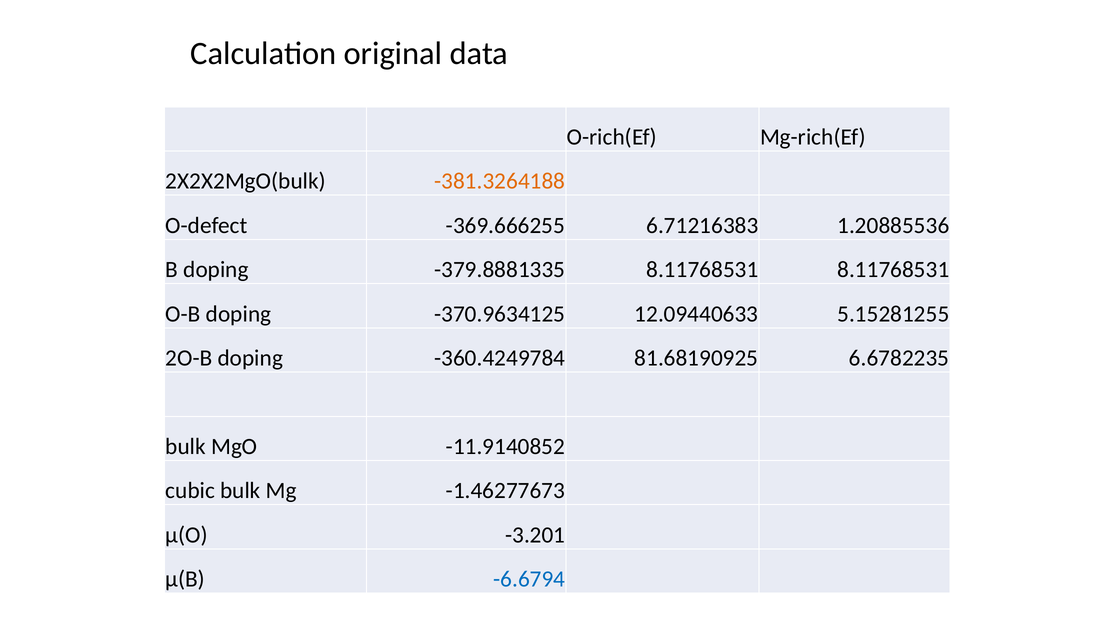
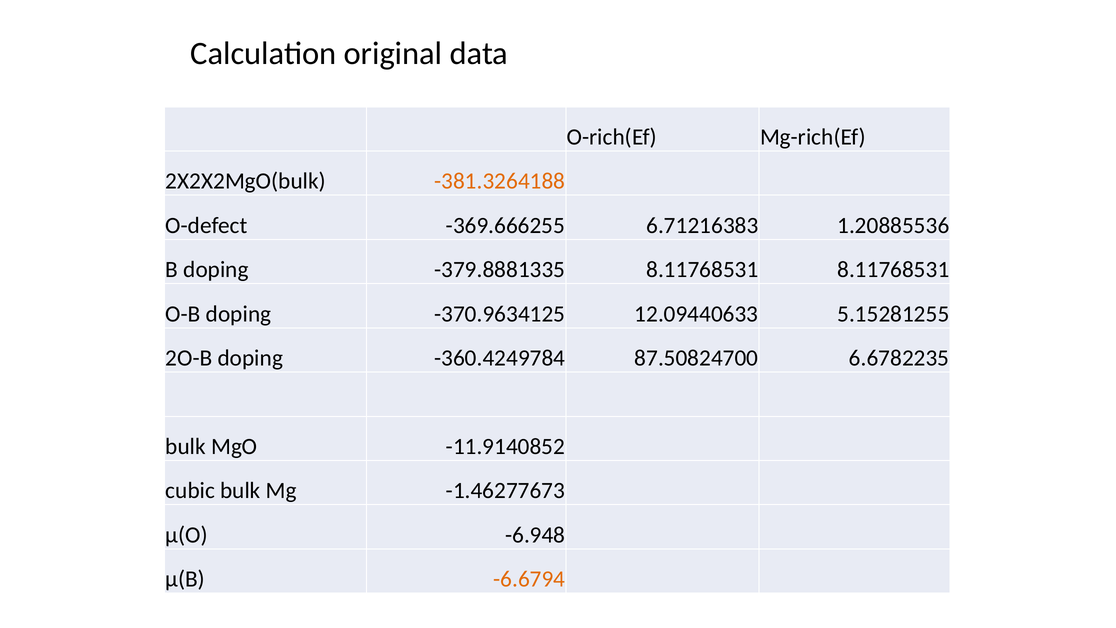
81.68190925: 81.68190925 -> 87.50824700
-3.201: -3.201 -> -6.948
-6.6794 colour: blue -> orange
